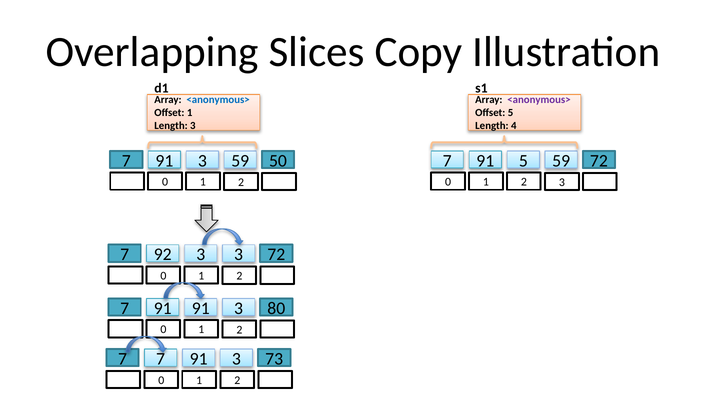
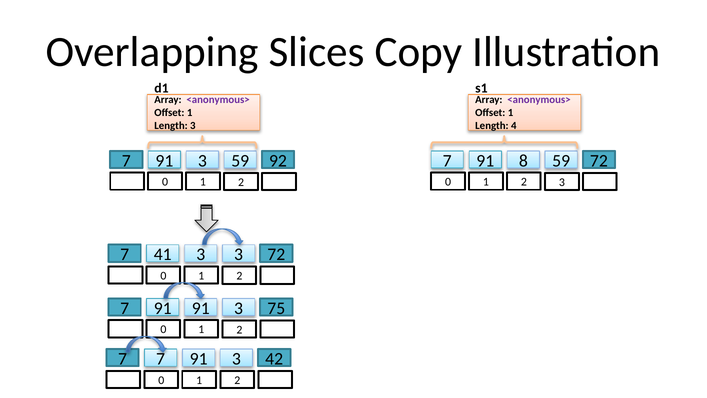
<anonymous> at (218, 99) colour: blue -> purple
5 at (511, 112): 5 -> 1
50: 50 -> 92
91 5: 5 -> 8
92: 92 -> 41
80: 80 -> 75
73: 73 -> 42
